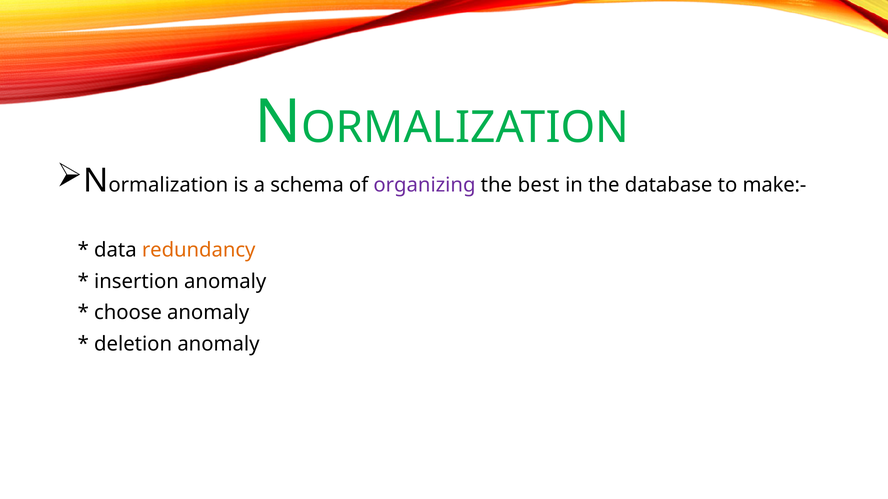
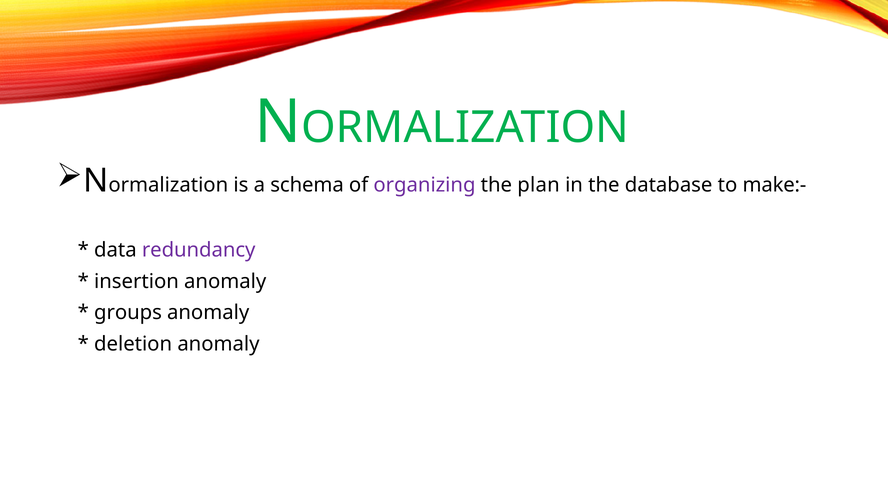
best: best -> plan
redundancy colour: orange -> purple
choose: choose -> groups
